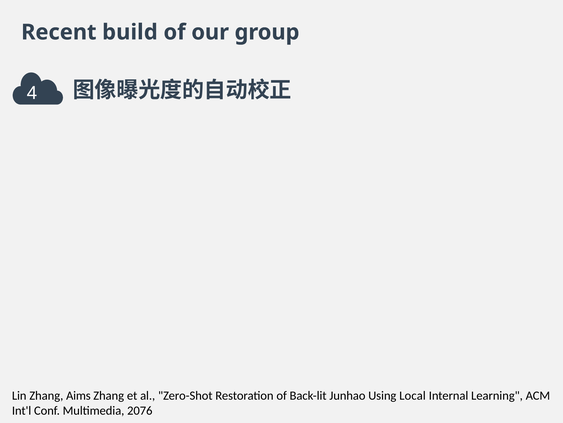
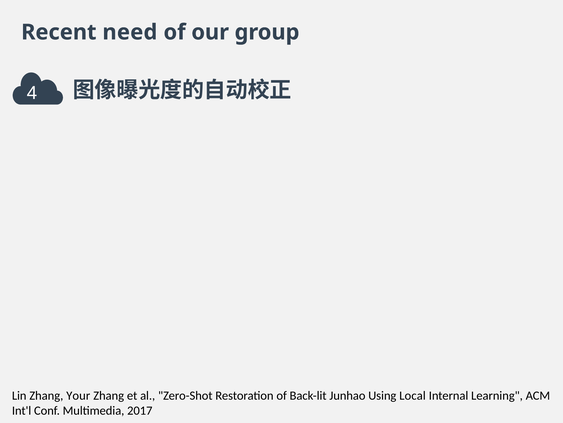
build: build -> need
Aims: Aims -> Your
2076: 2076 -> 2017
